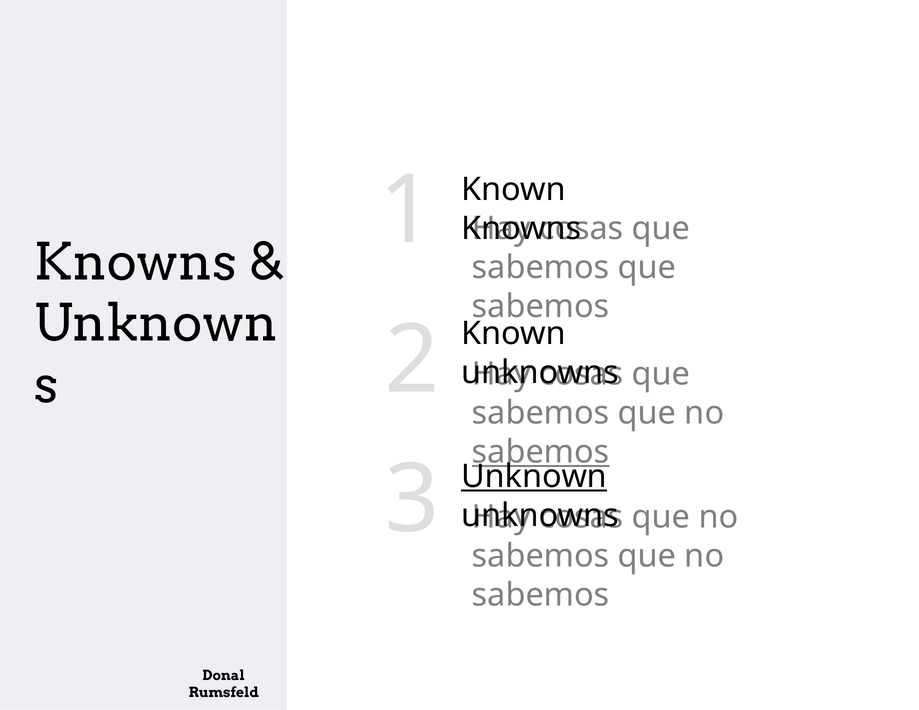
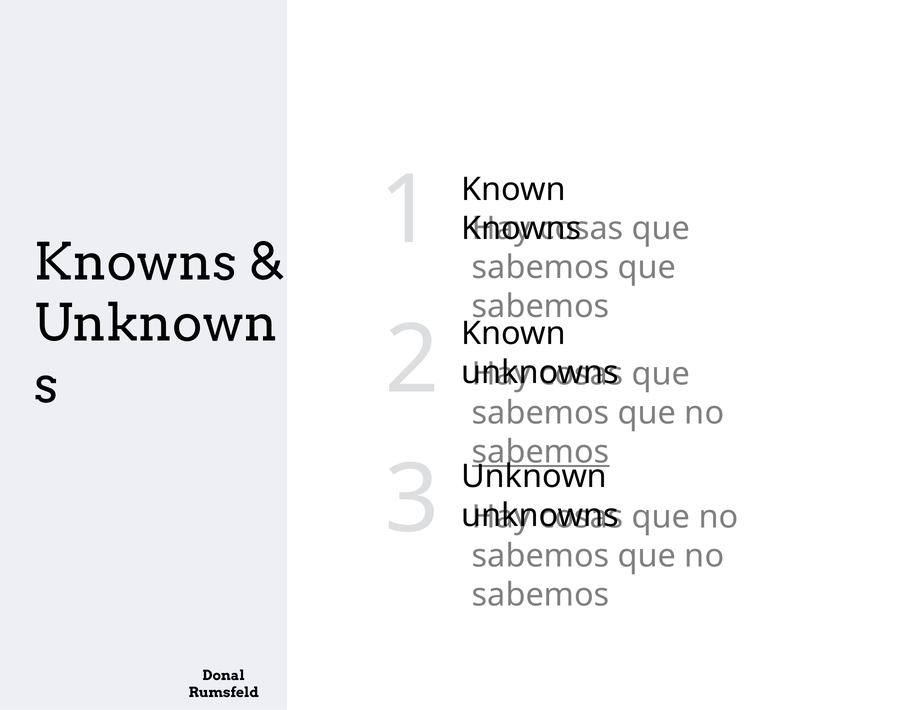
Unknown at (534, 476) underline: present -> none
